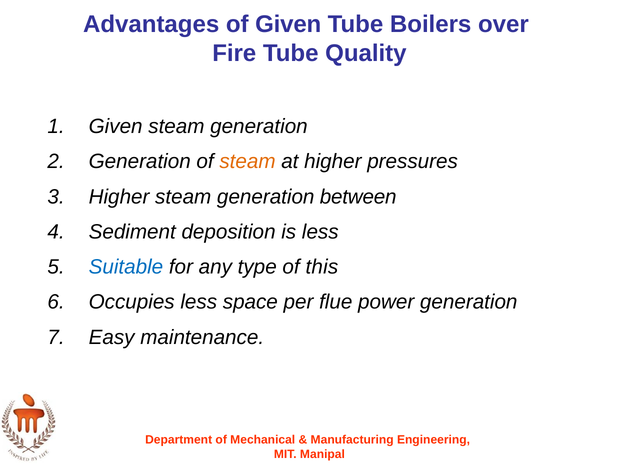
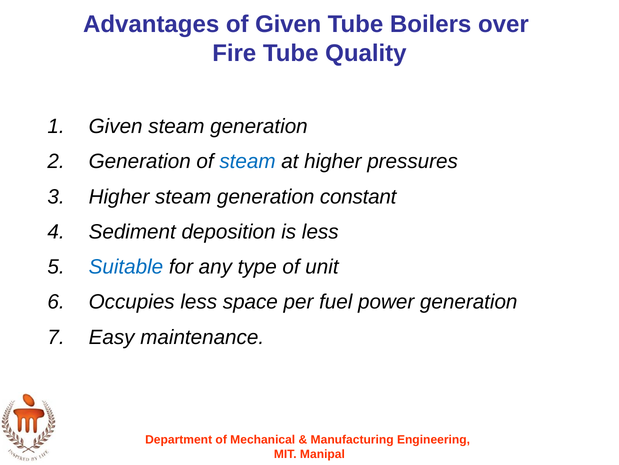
steam at (247, 161) colour: orange -> blue
between: between -> constant
this: this -> unit
flue: flue -> fuel
